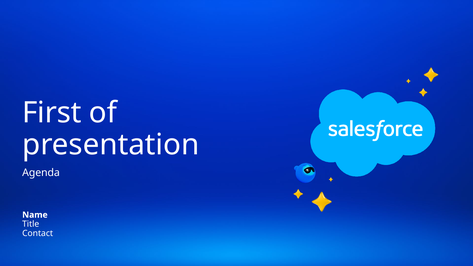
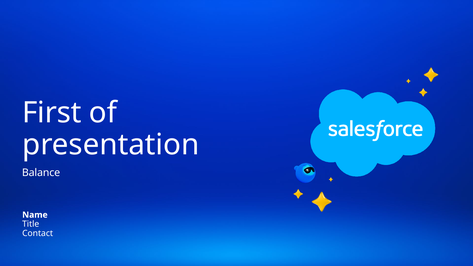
Agenda: Agenda -> Balance
